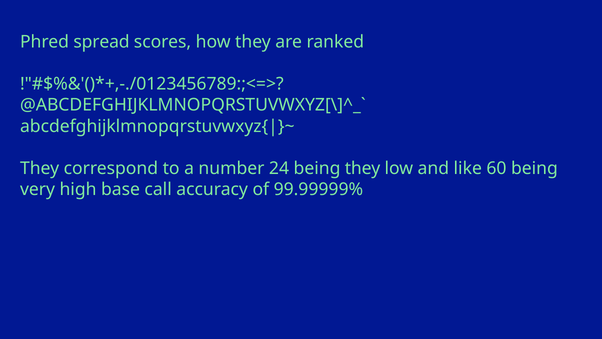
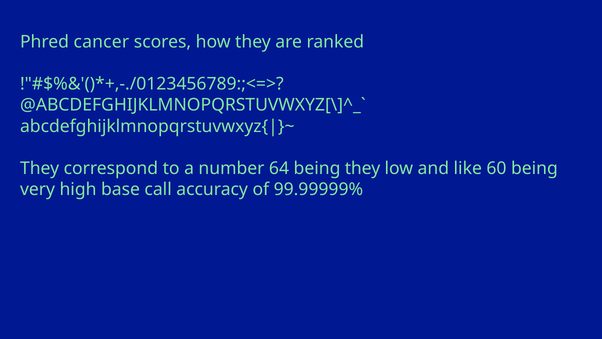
spread: spread -> cancer
24: 24 -> 64
